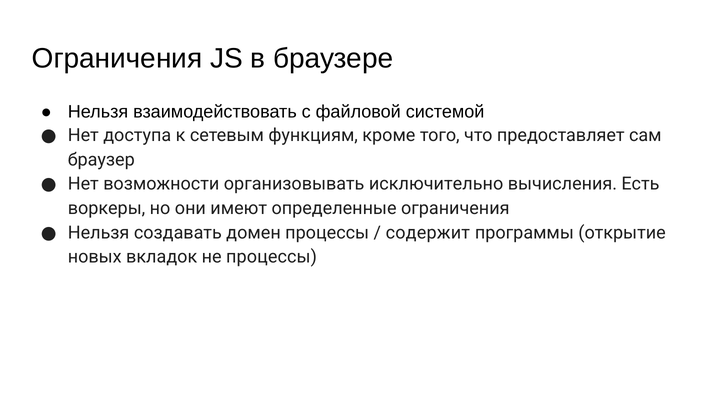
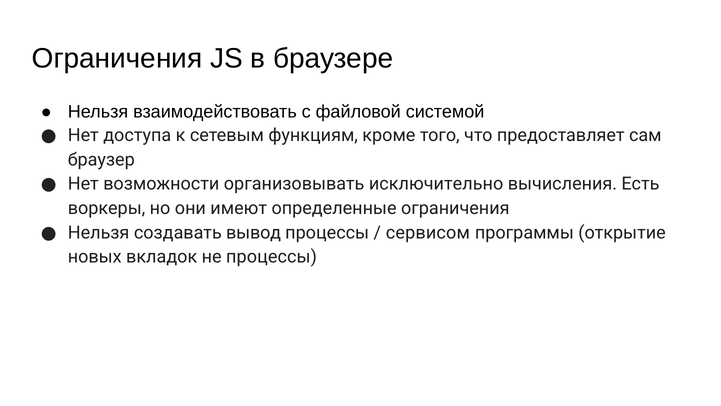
домен: домен -> вывод
содержит: содержит -> сервисом
